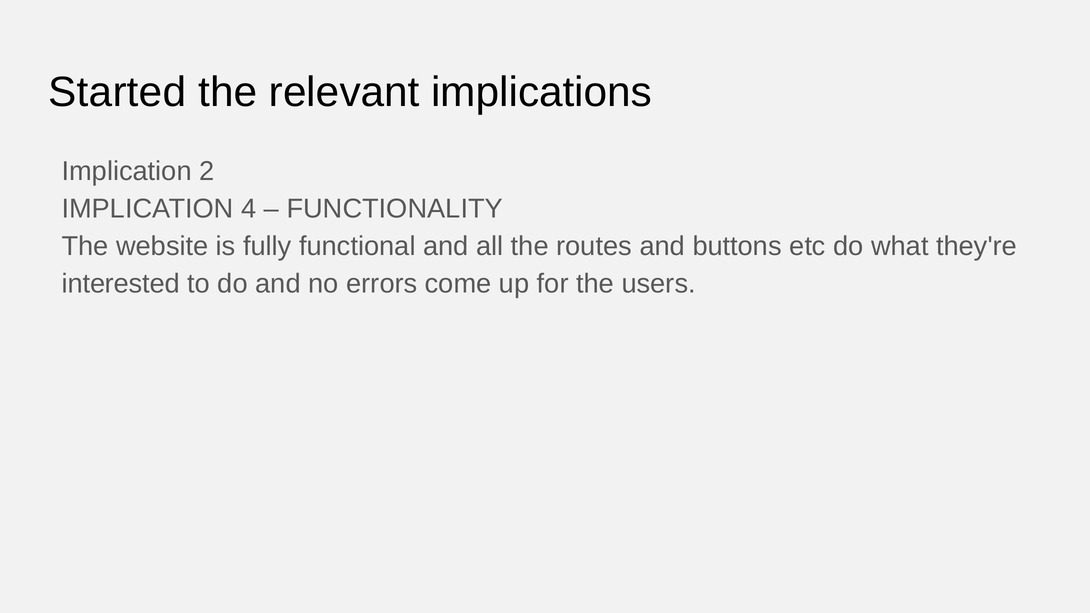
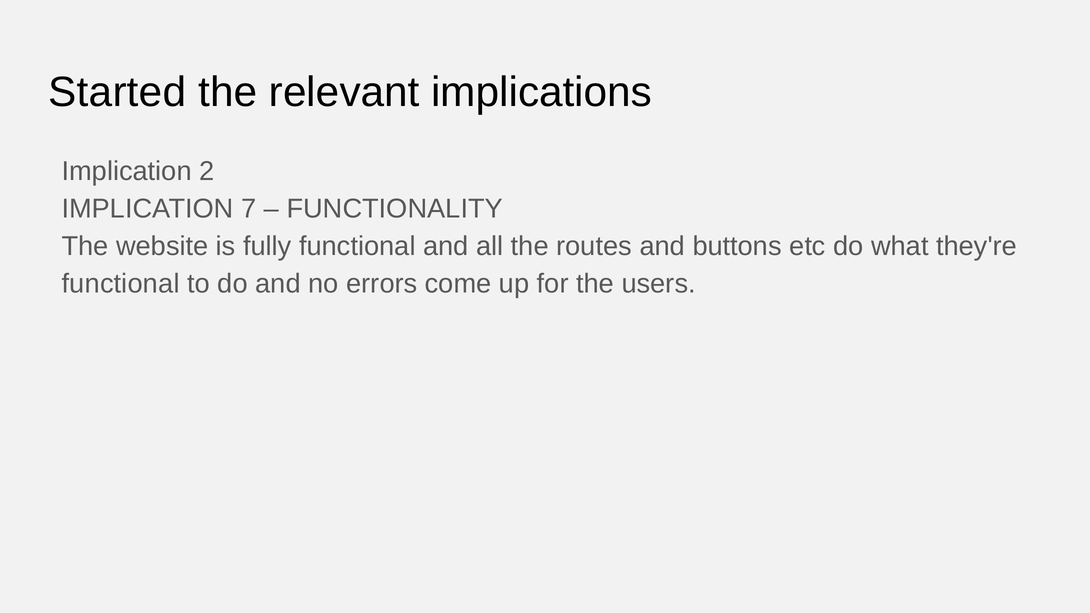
4: 4 -> 7
interested at (121, 284): interested -> functional
